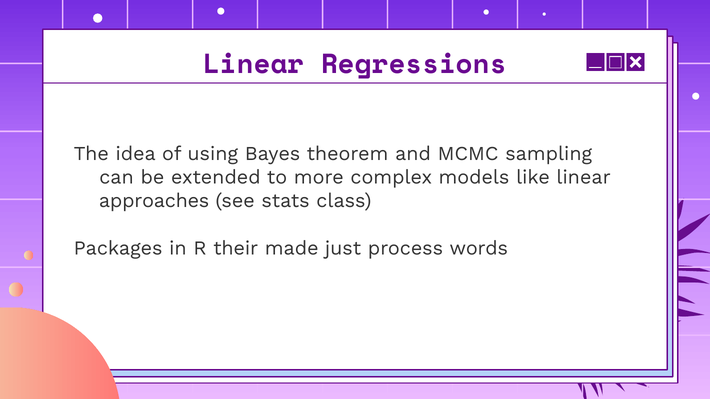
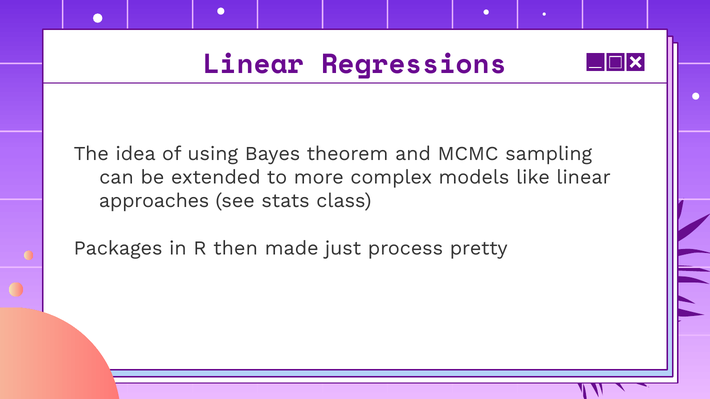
their: their -> then
words: words -> pretty
